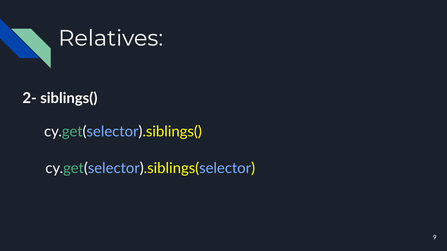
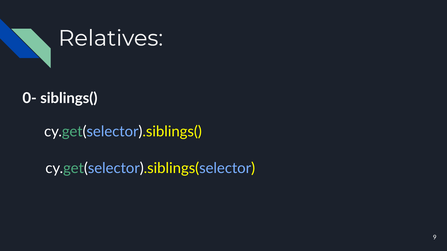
2-: 2- -> 0-
